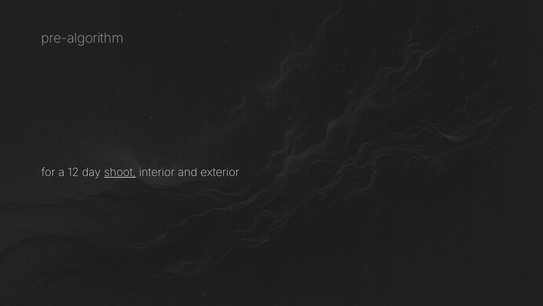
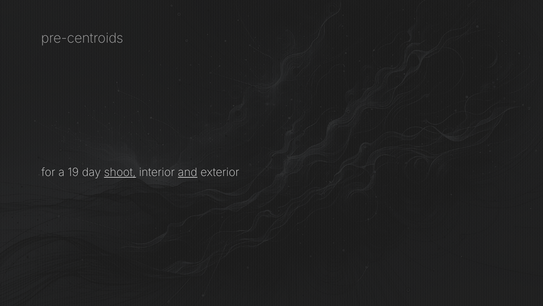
pre-algorithm: pre-algorithm -> pre-centroids
12: 12 -> 19
and underline: none -> present
